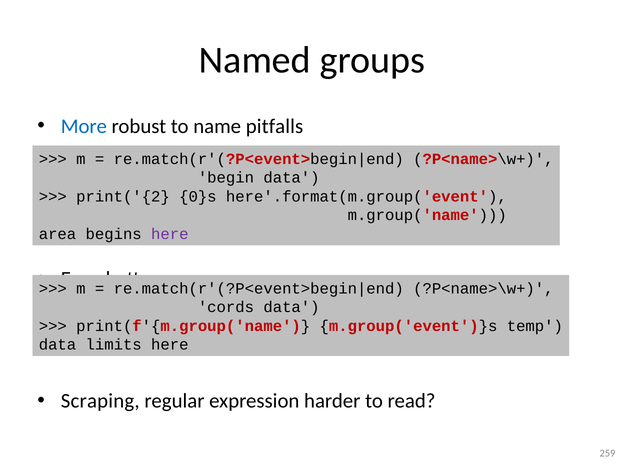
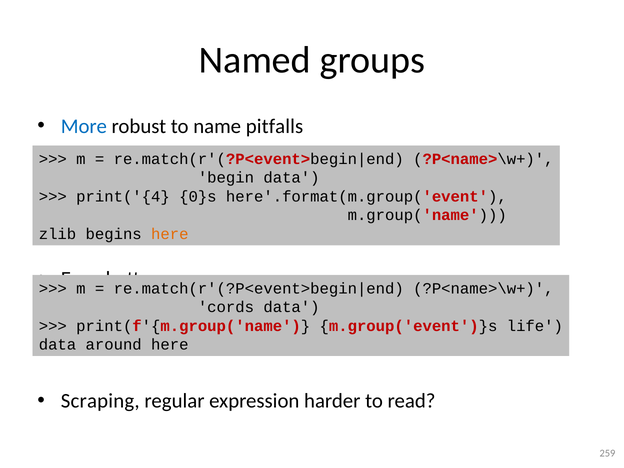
print('{2: print('{2 -> print('{4
area: area -> zlib
here at (170, 234) colour: purple -> orange
temp: temp -> life
limits: limits -> around
